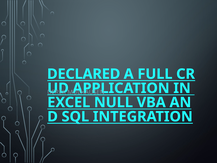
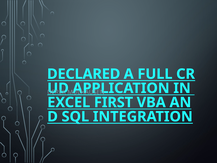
NULL: NULL -> FIRST
